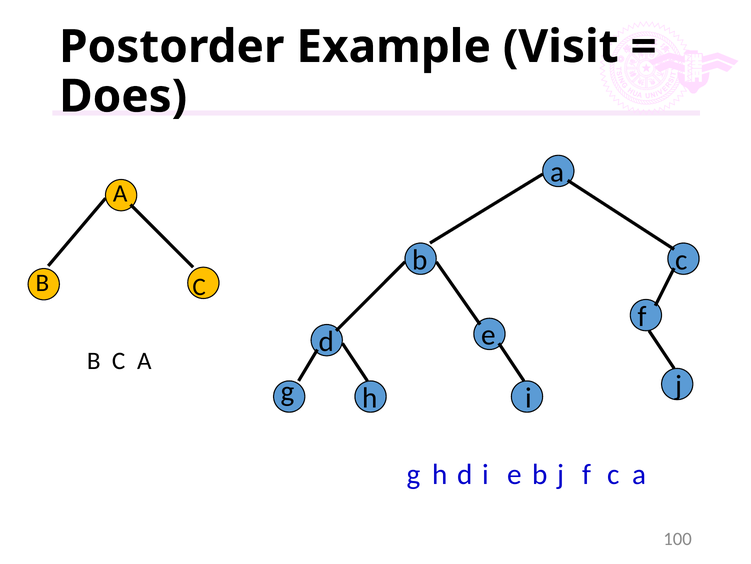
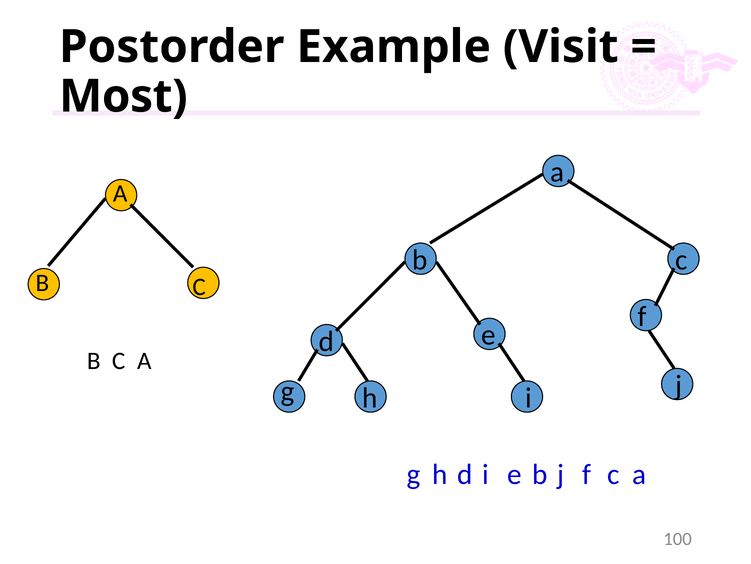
Does: Does -> Most
